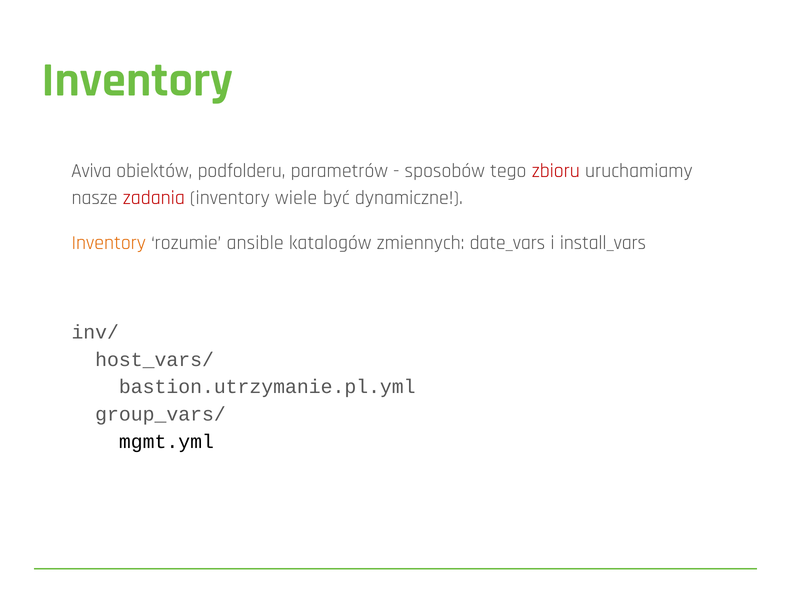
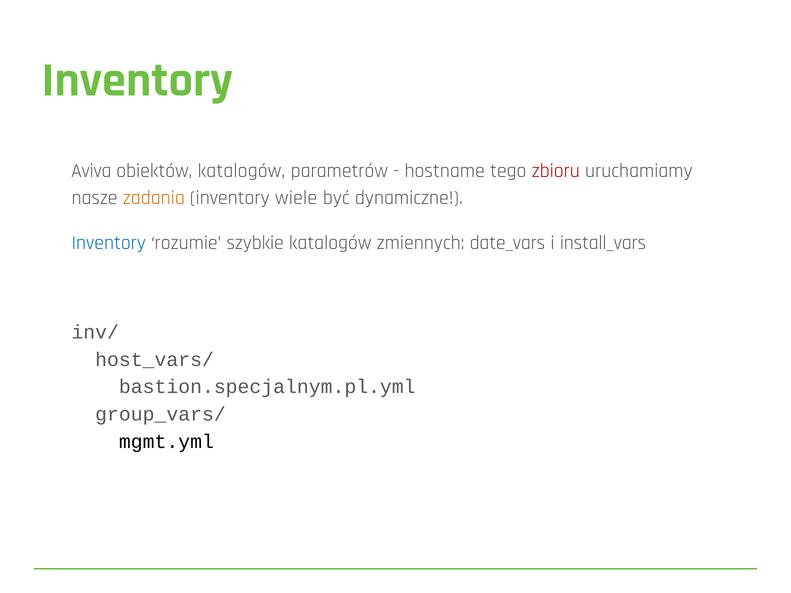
obiektów podfolderu: podfolderu -> katalogów
sposobów: sposobów -> hostname
zadania colour: red -> orange
Inventory at (109, 243) colour: orange -> blue
ansible: ansible -> szybkie
bastion.utrzymanie.pl.yml: bastion.utrzymanie.pl.yml -> bastion.specjalnym.pl.yml
